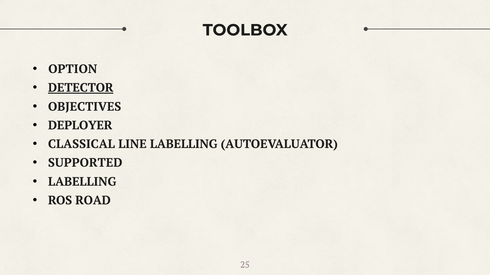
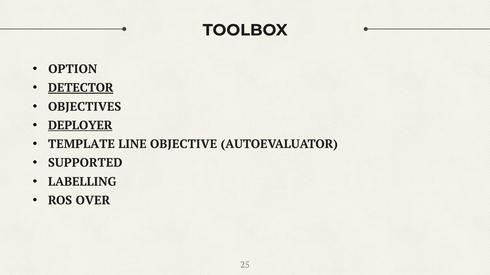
DEPLOYER underline: none -> present
CLASSICAL: CLASSICAL -> TEMPLATE
LINE LABELLING: LABELLING -> OBJECTIVE
ROAD: ROAD -> OVER
